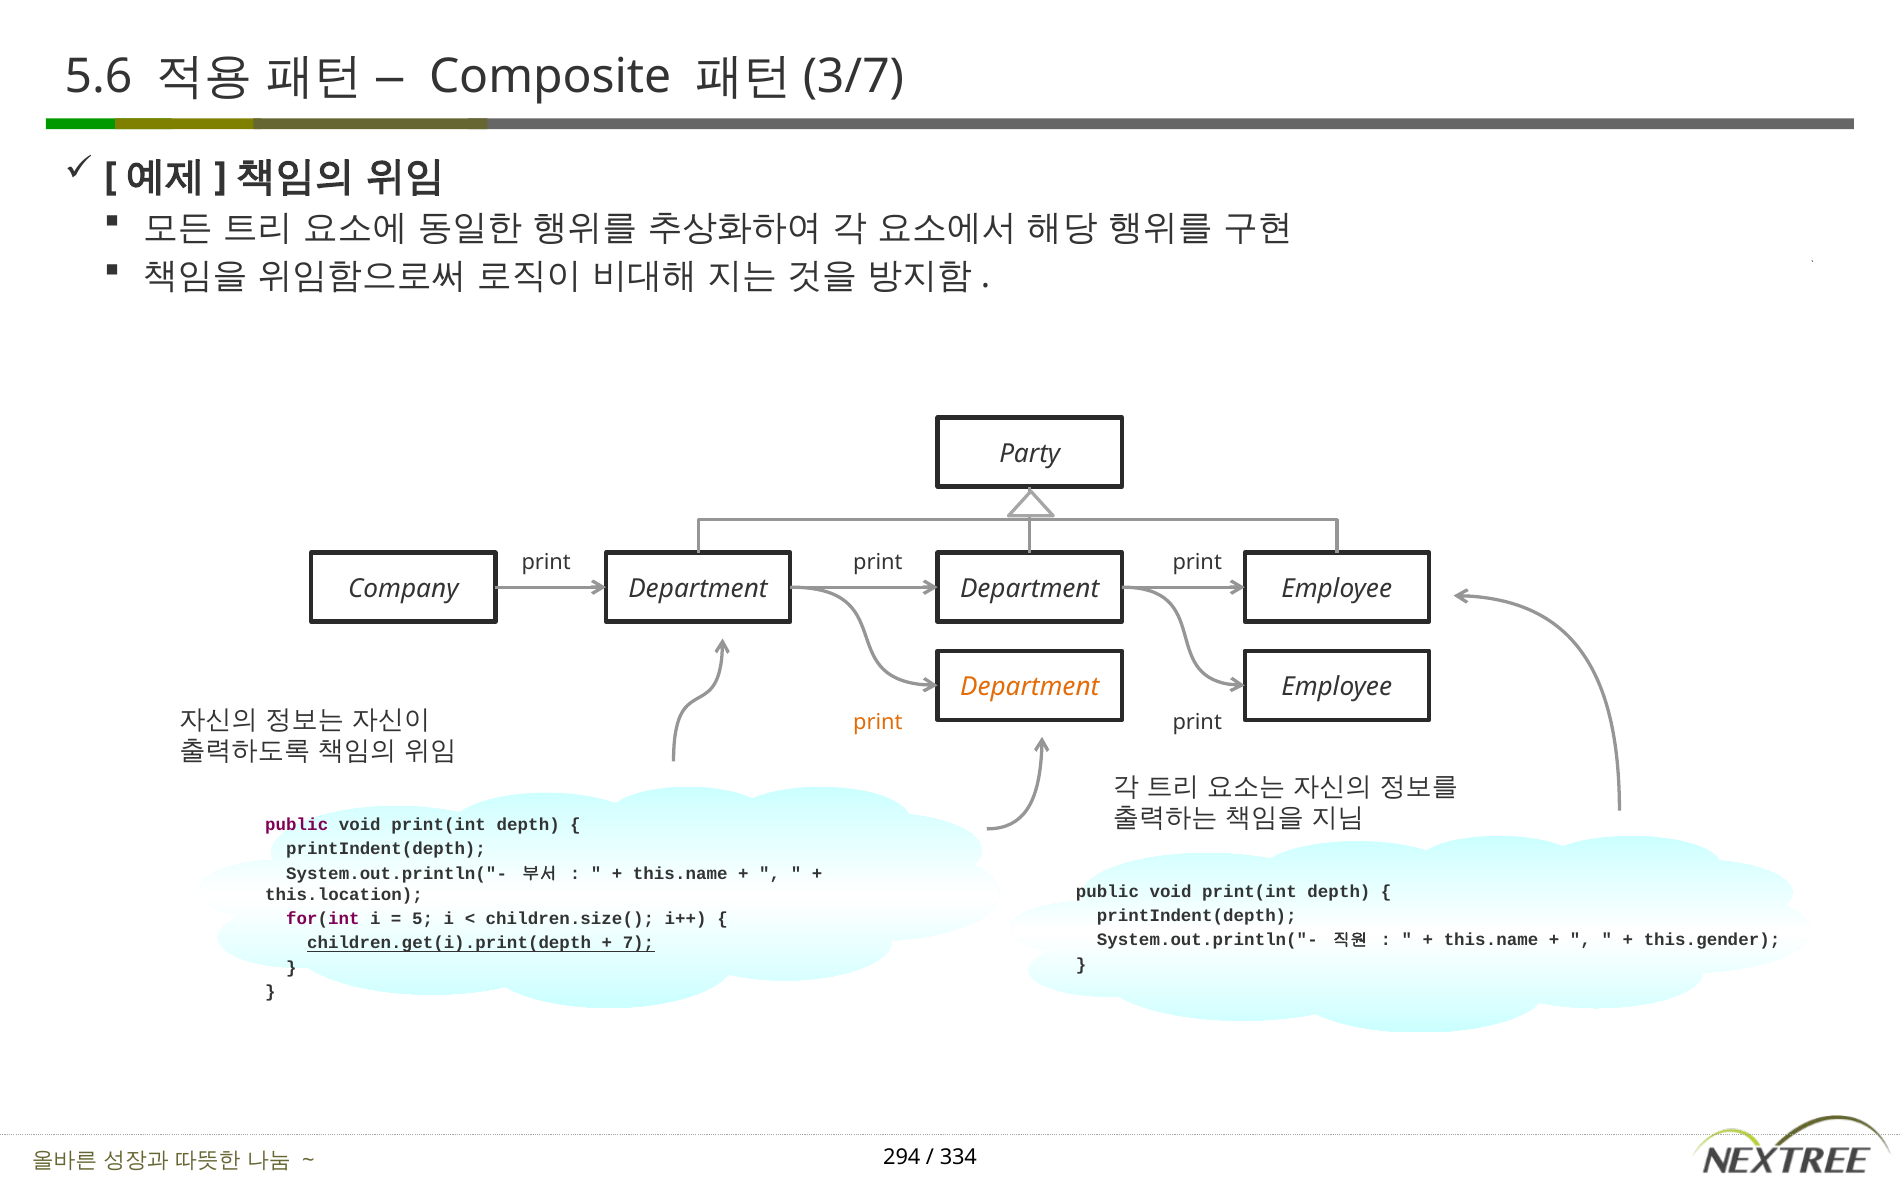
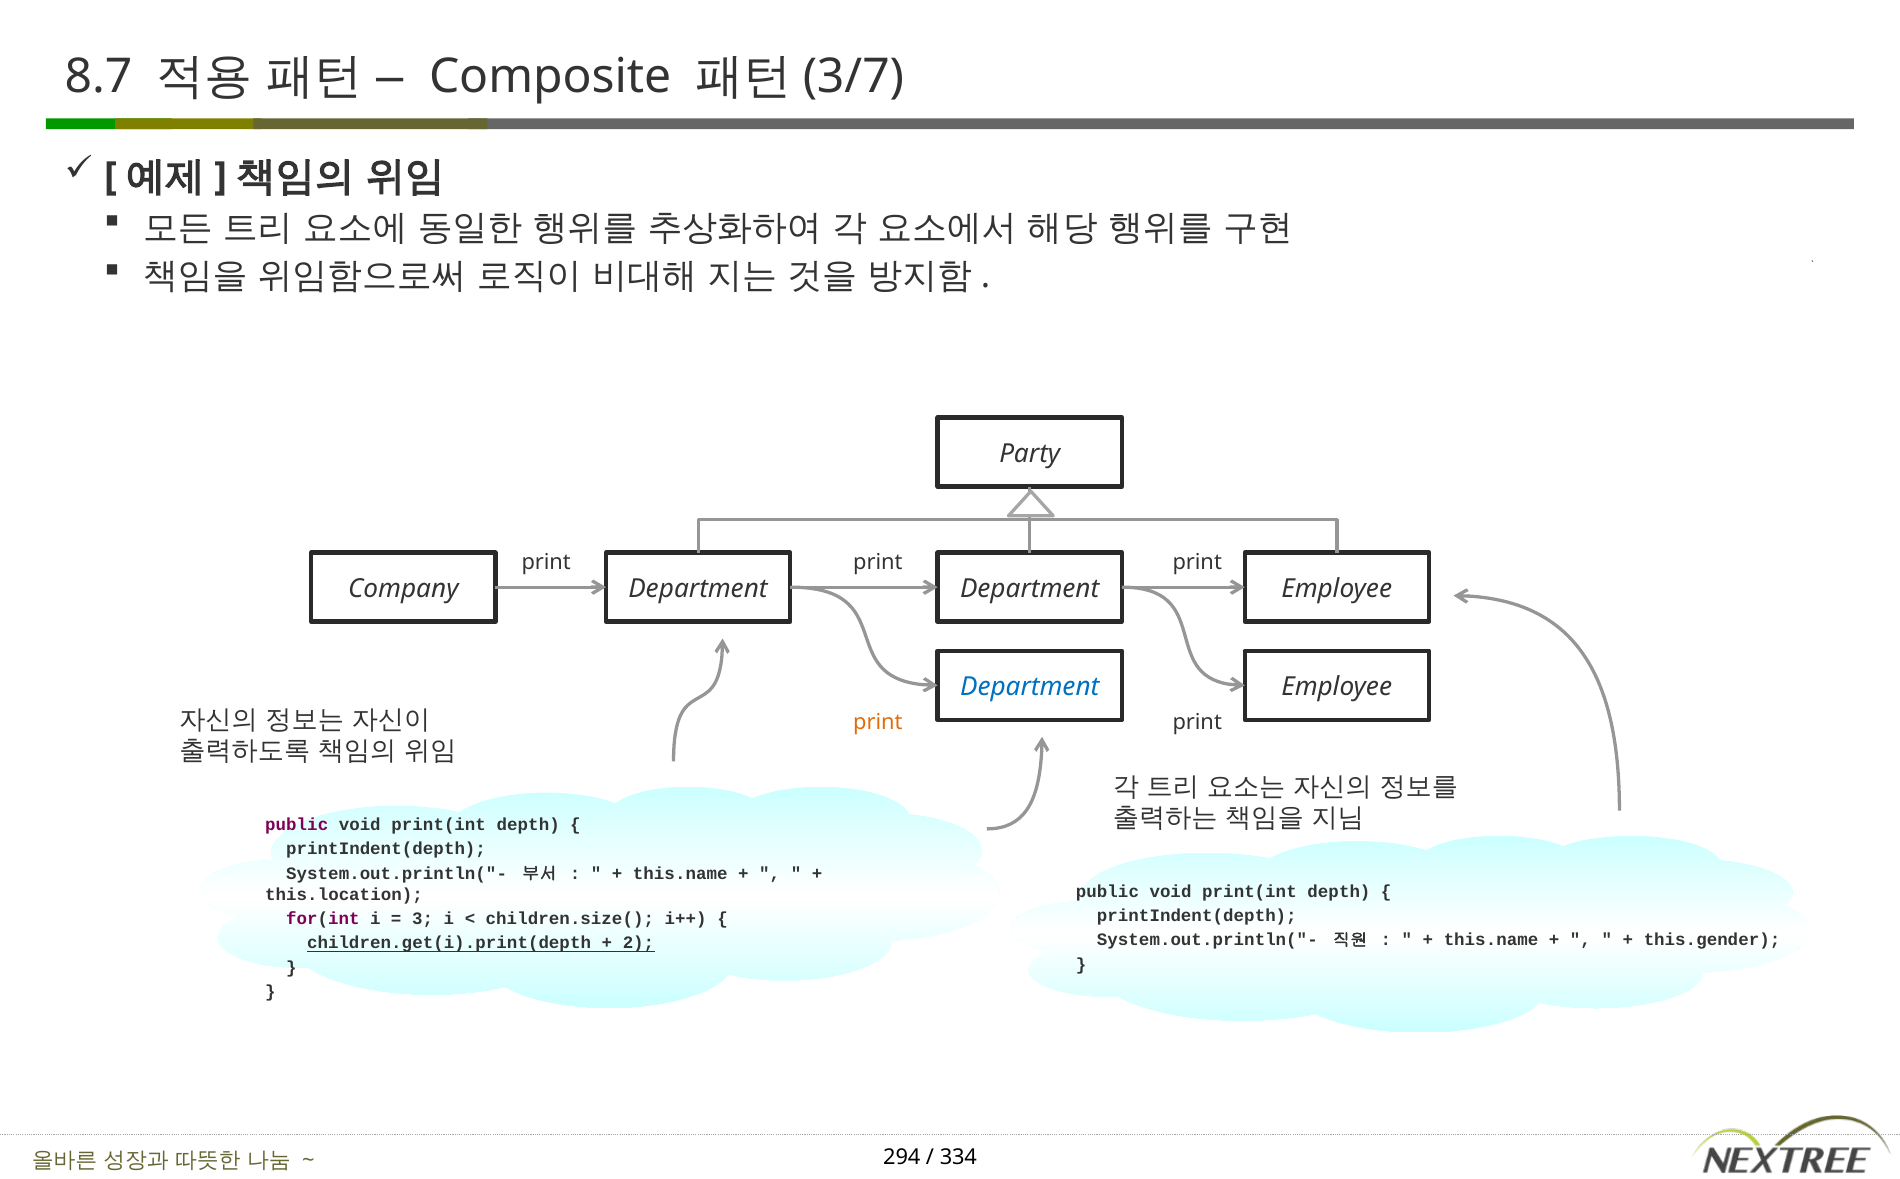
5.6: 5.6 -> 8.7
Department at (1030, 687) colour: orange -> blue
5: 5 -> 3
7: 7 -> 2
